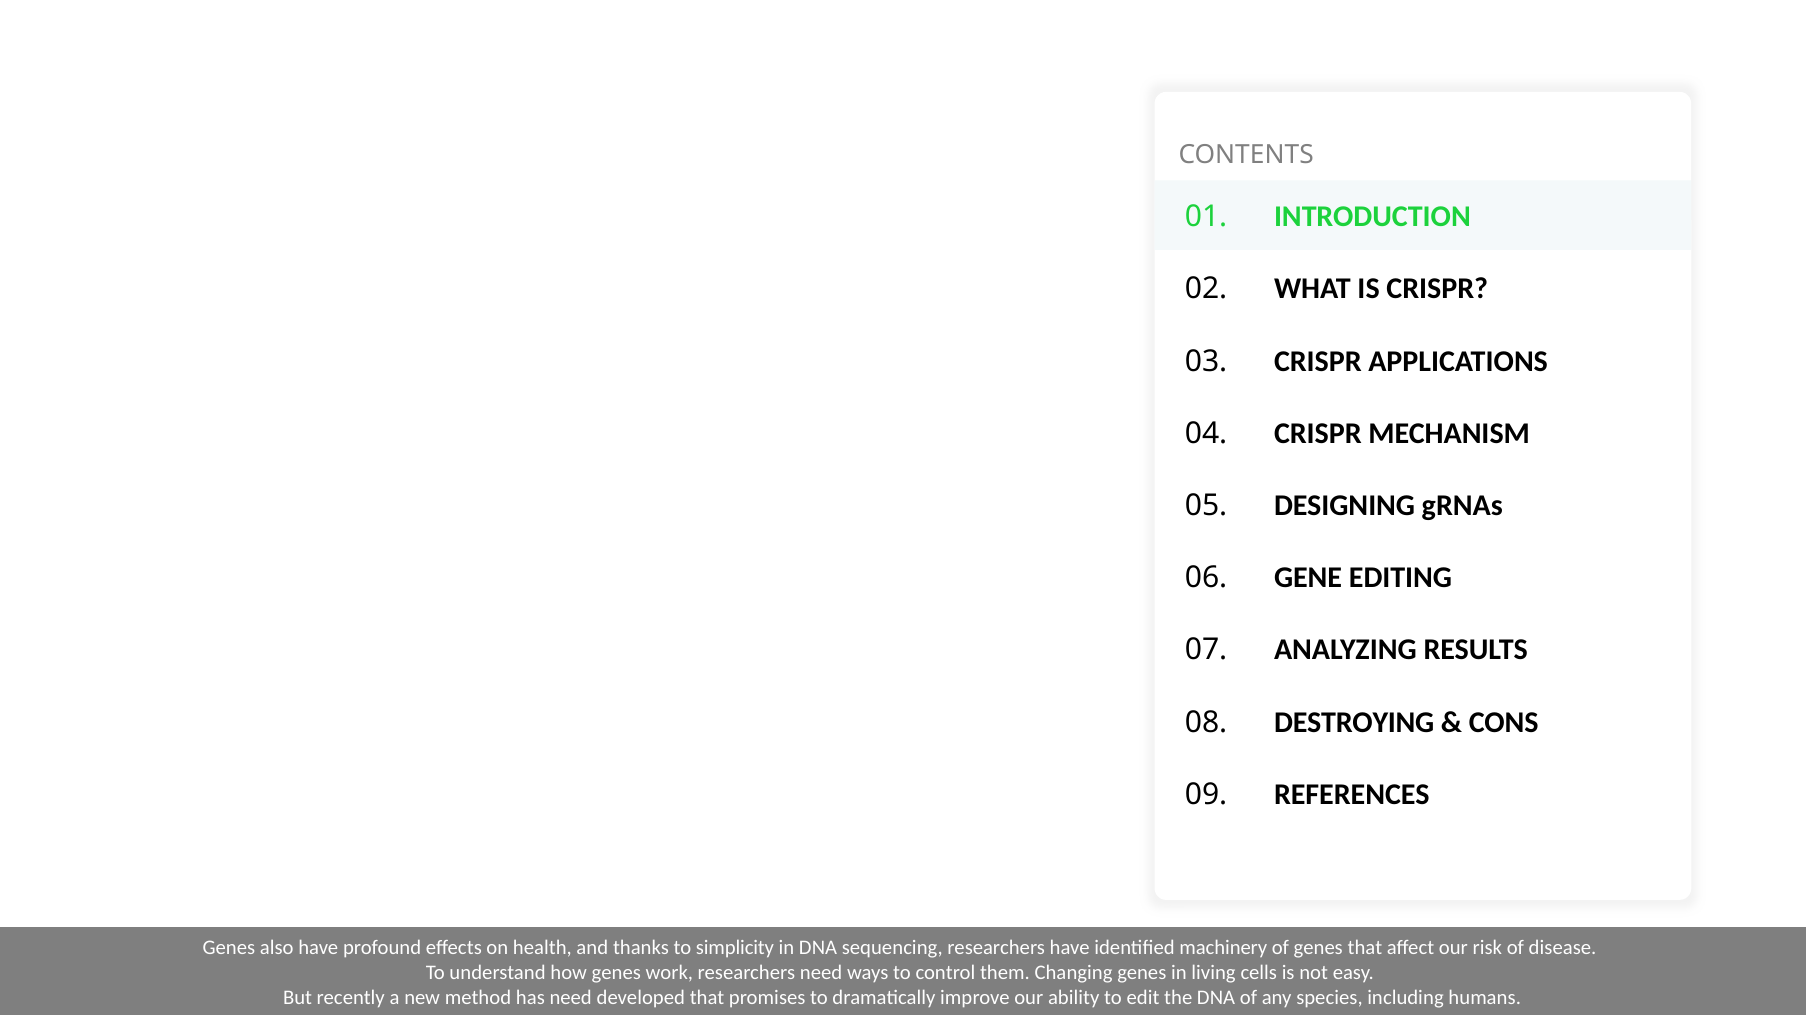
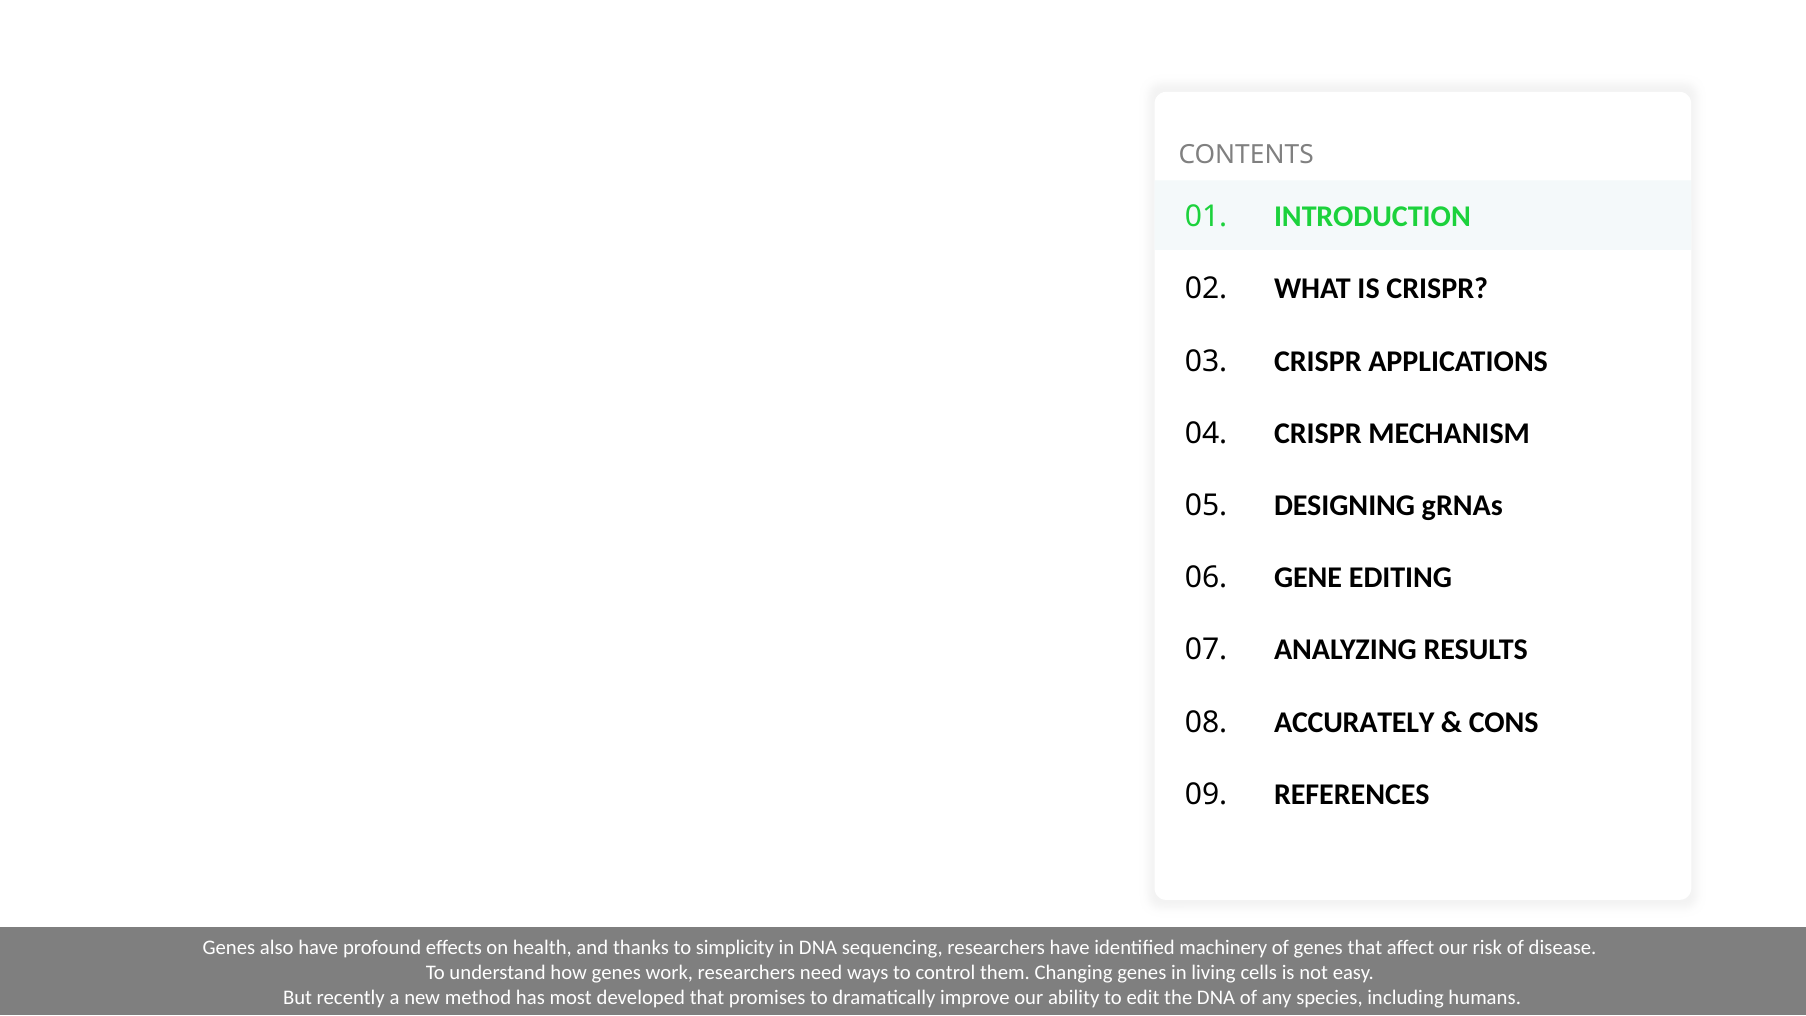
DESTROYING: DESTROYING -> ACCURATELY
has need: need -> most
